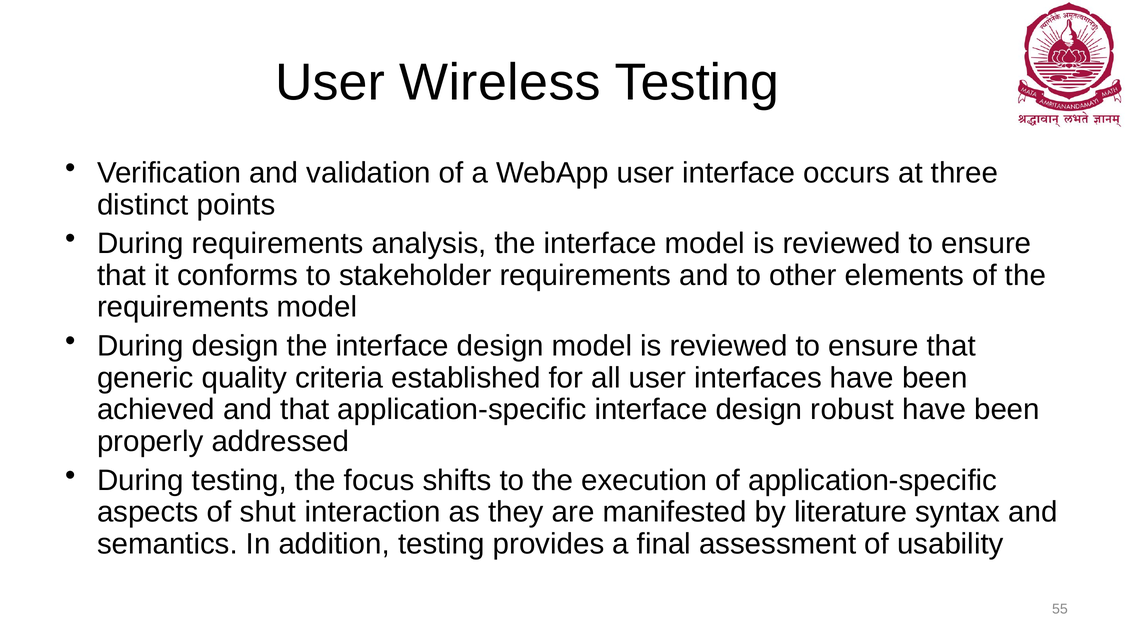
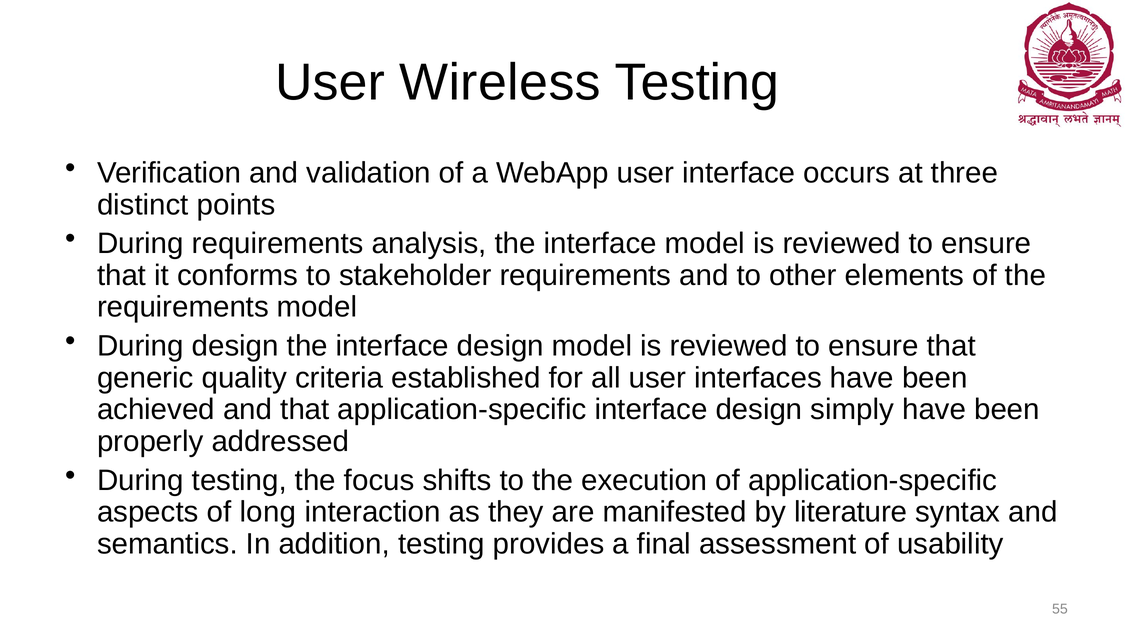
robust: robust -> simply
shut: shut -> long
